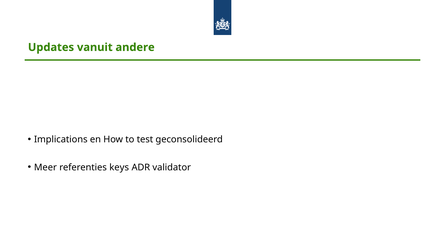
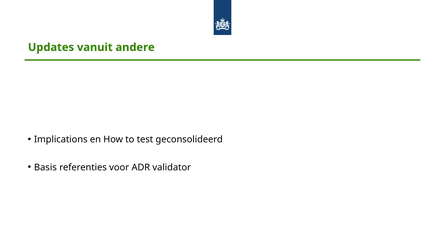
Meer: Meer -> Basis
keys: keys -> voor
